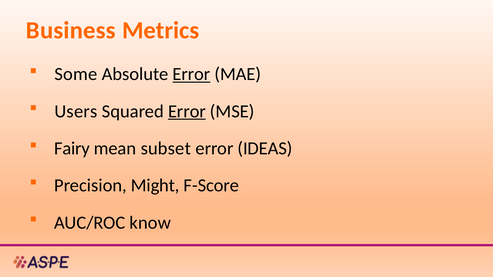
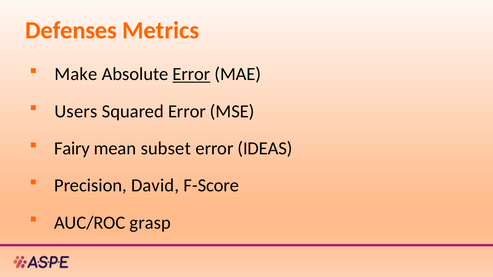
Business: Business -> Defenses
Some: Some -> Make
Error at (187, 111) underline: present -> none
Might: Might -> David
know: know -> grasp
